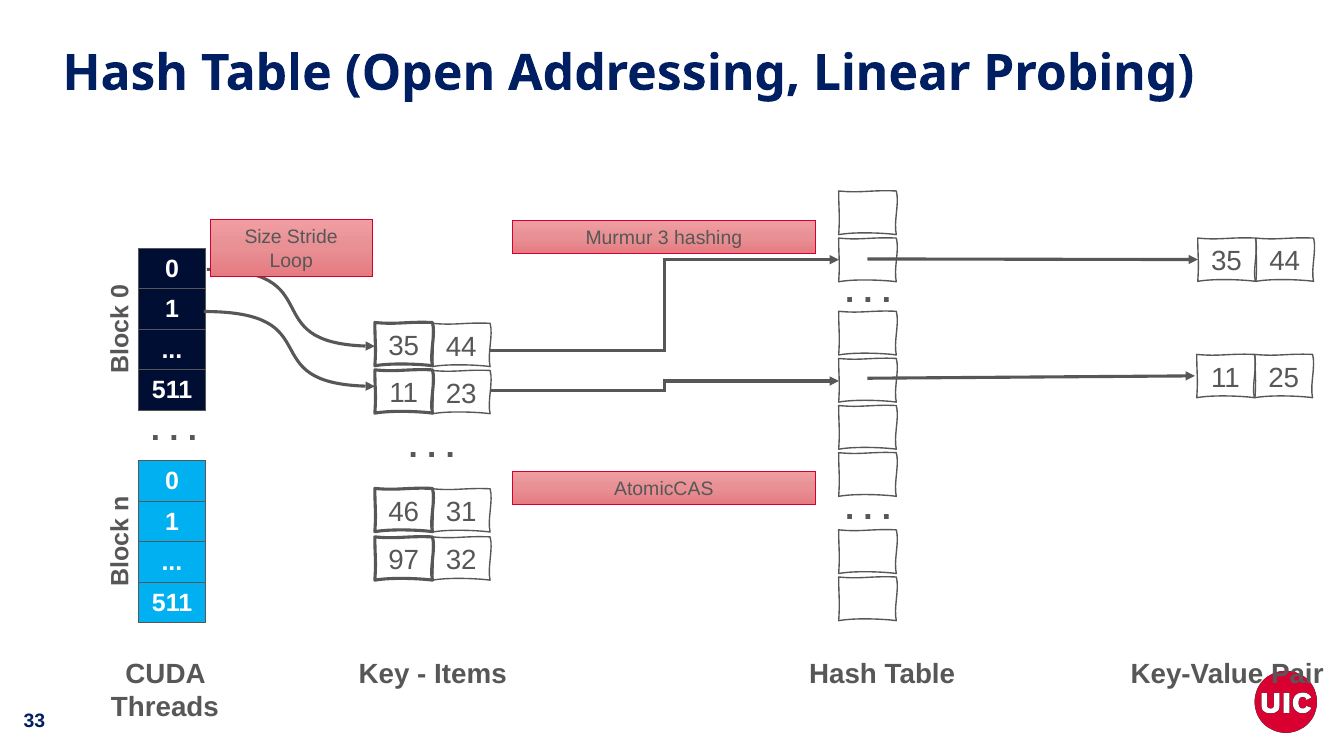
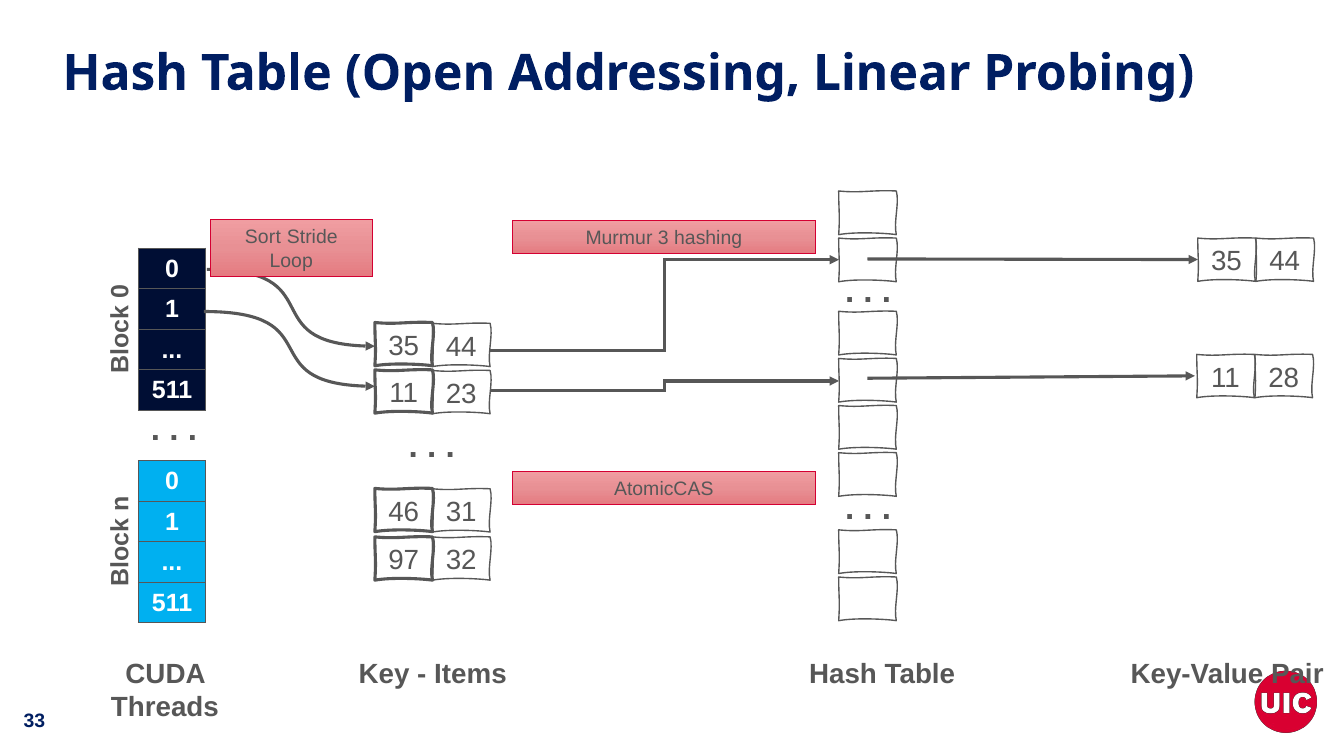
Size: Size -> Sort
25: 25 -> 28
